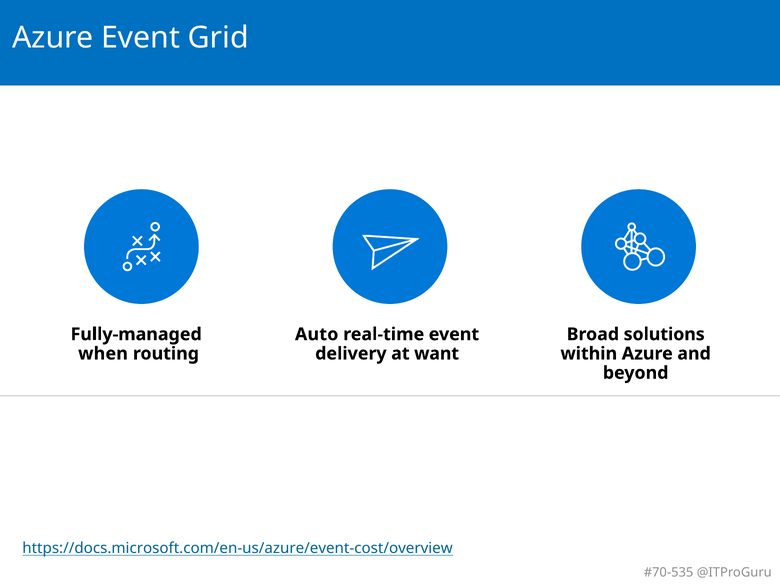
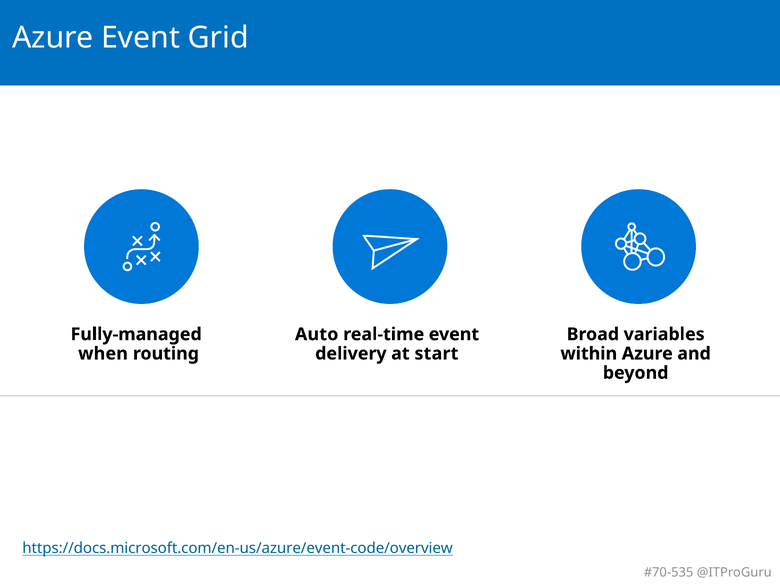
solutions: solutions -> variables
want: want -> start
https://docs.microsoft.com/en-us/azure/event-cost/overview: https://docs.microsoft.com/en-us/azure/event-cost/overview -> https://docs.microsoft.com/en-us/azure/event-code/overview
